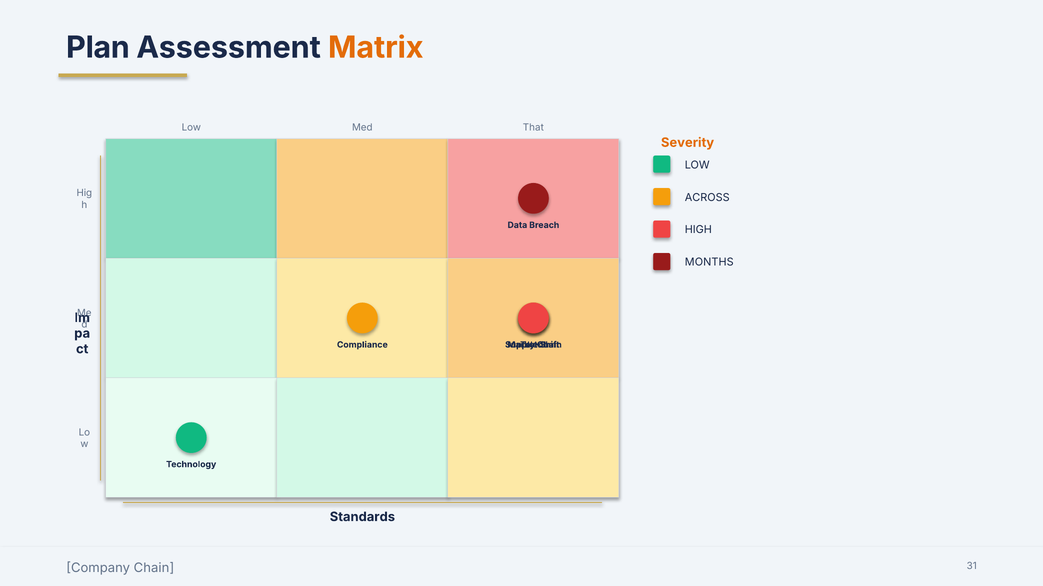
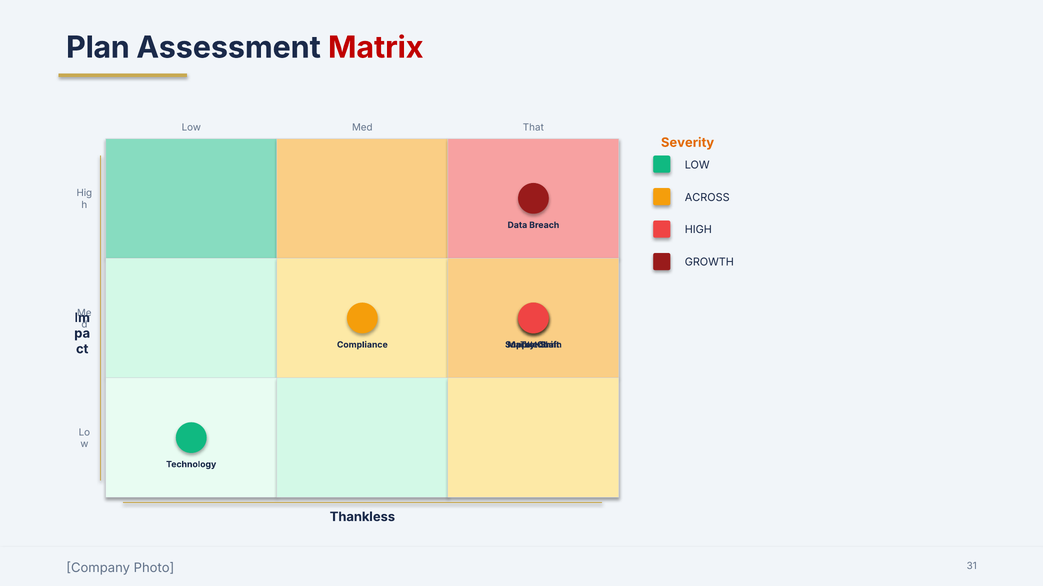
Matrix colour: orange -> red
MONTHS: MONTHS -> GROWTH
Standards: Standards -> Thankless
Company Chain: Chain -> Photo
